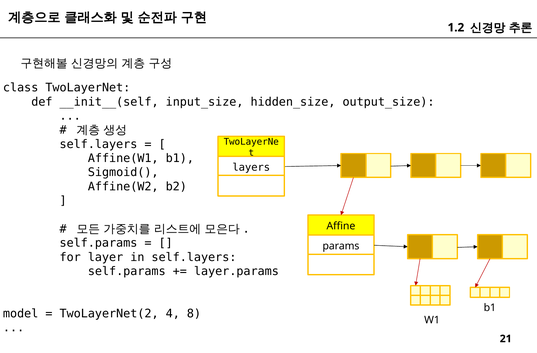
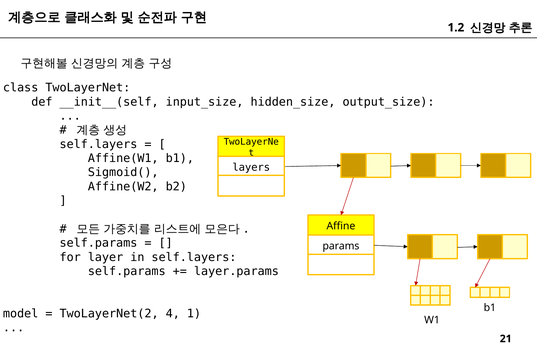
8: 8 -> 1
